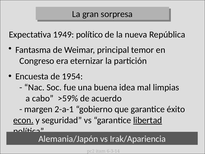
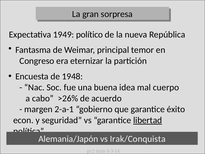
1954: 1954 -> 1948
limpias: limpias -> cuerpo
>59%: >59% -> >26%
econ underline: present -> none
Irak/Apariencia: Irak/Apariencia -> Irak/Conquista
